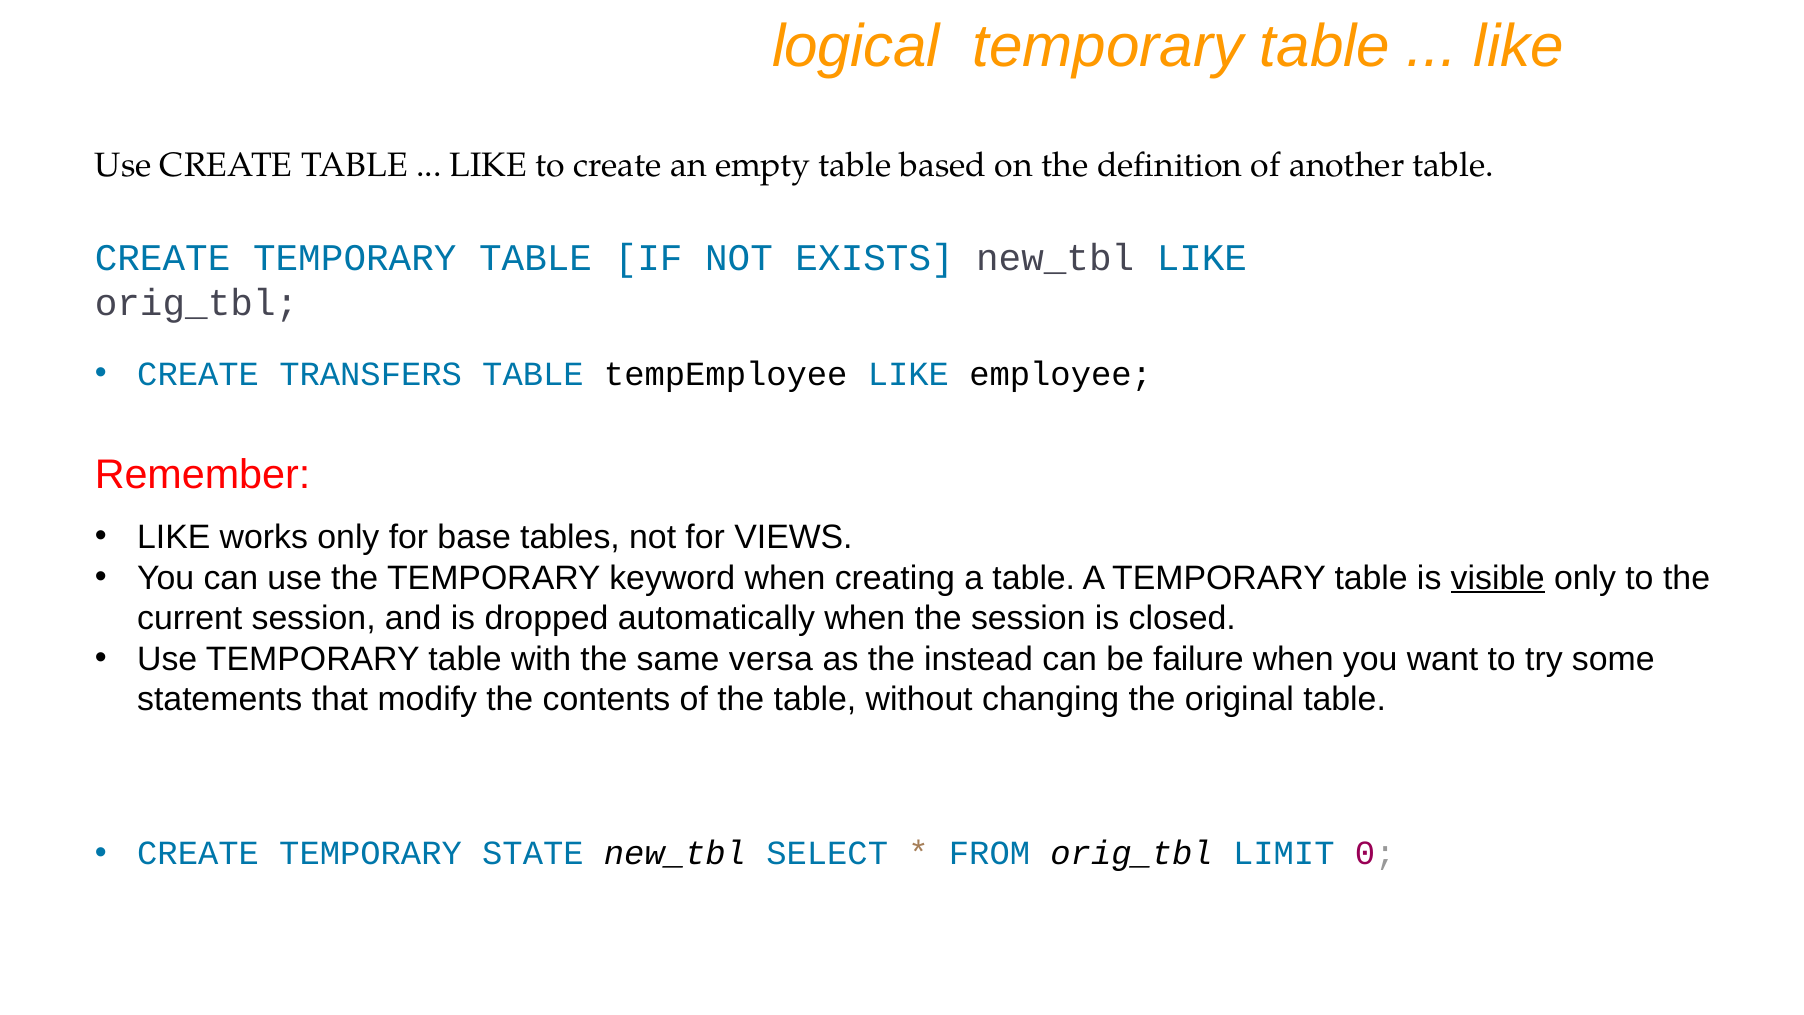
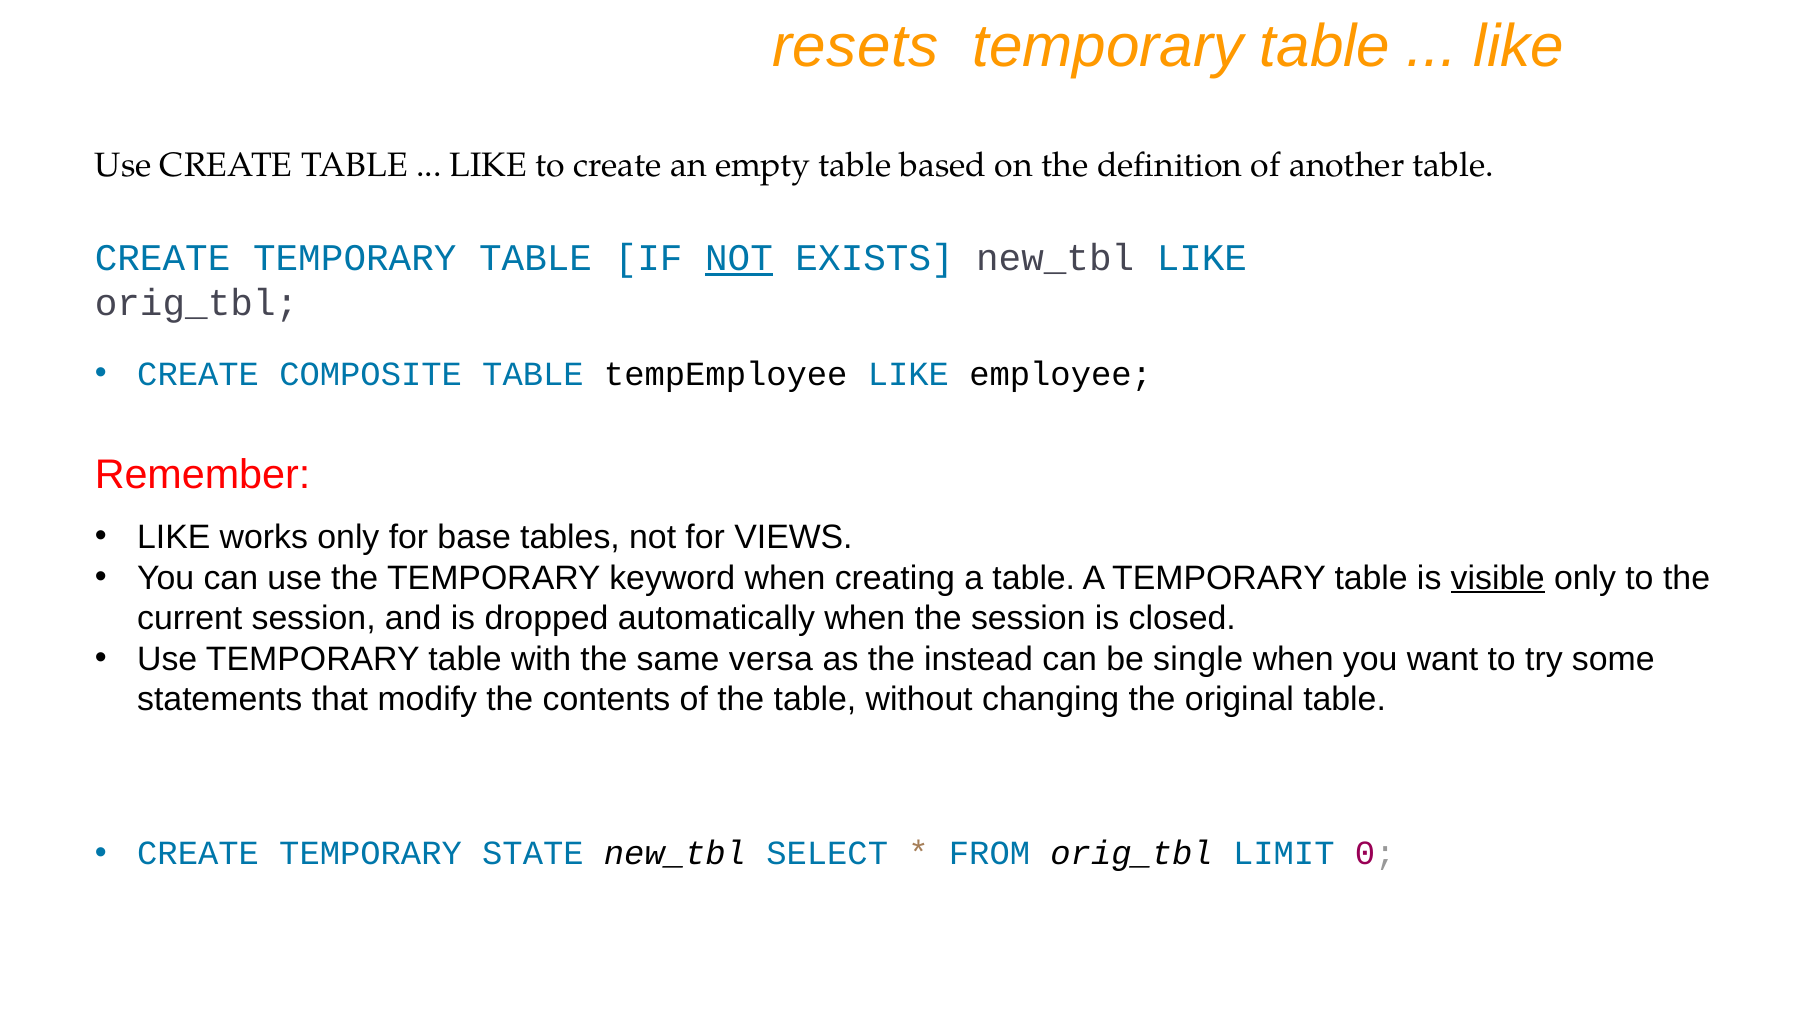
logical: logical -> resets
NOT at (739, 258) underline: none -> present
TRANSFERS: TRANSFERS -> COMPOSITE
failure: failure -> single
